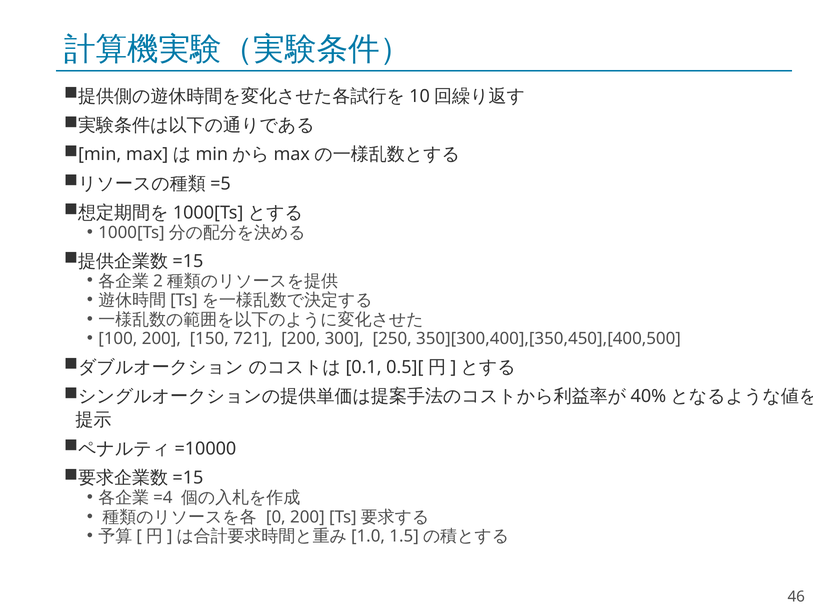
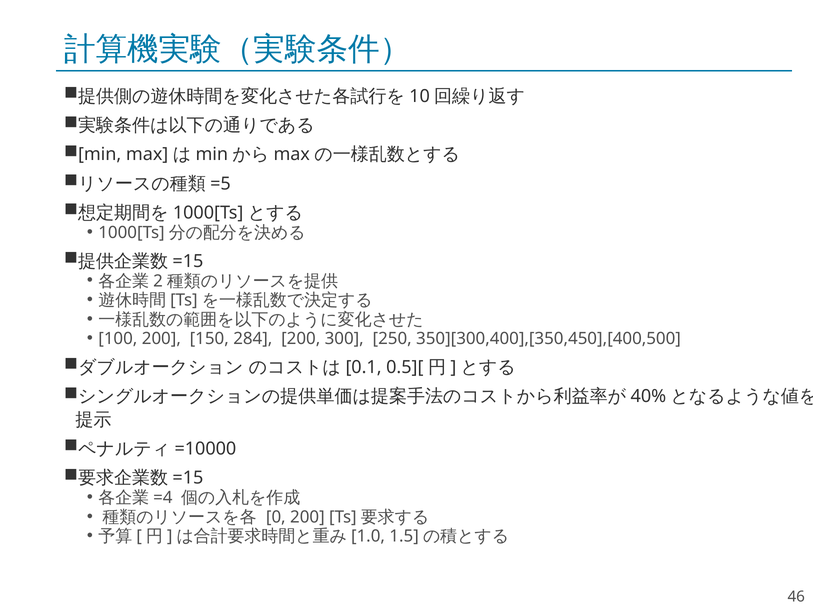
721: 721 -> 284
